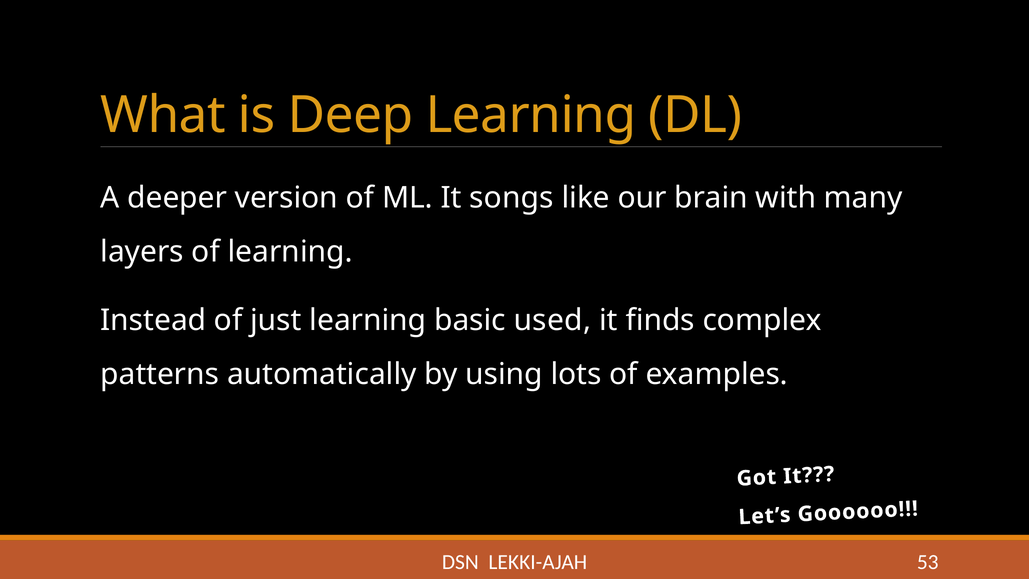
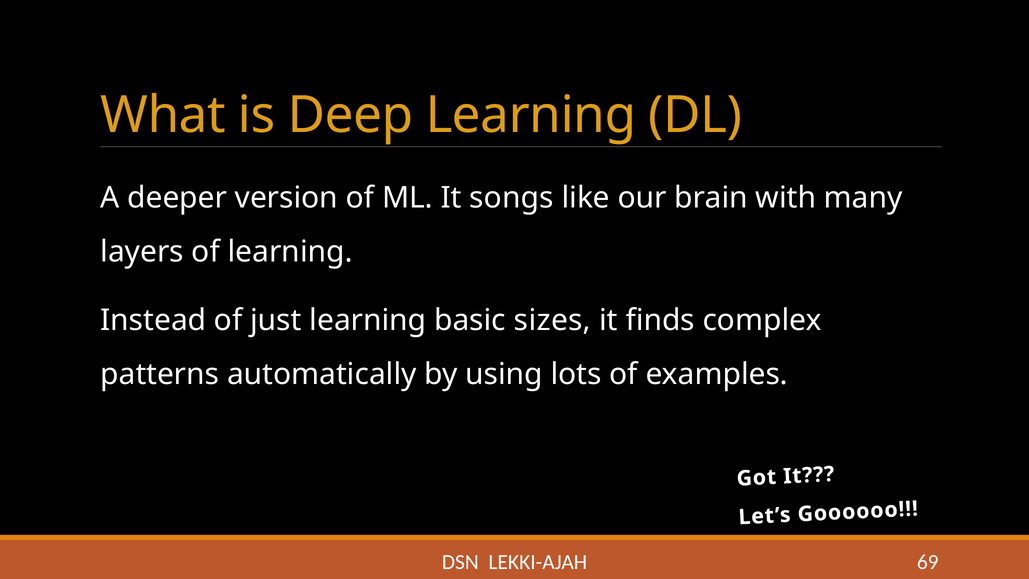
used: used -> sizes
53: 53 -> 69
